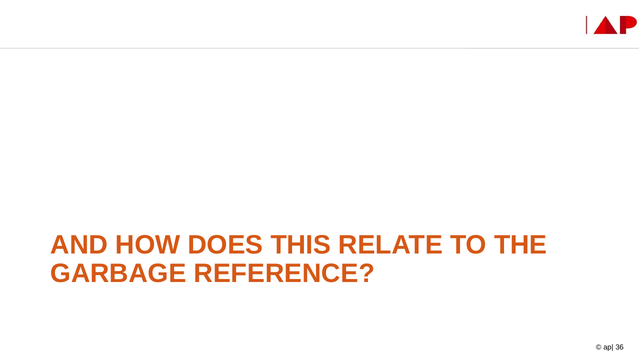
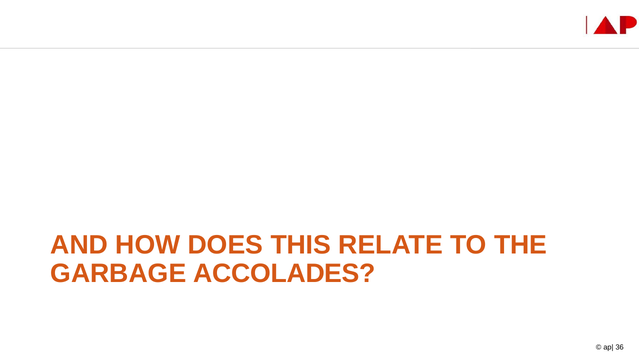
REFERENCE: REFERENCE -> ACCOLADES
